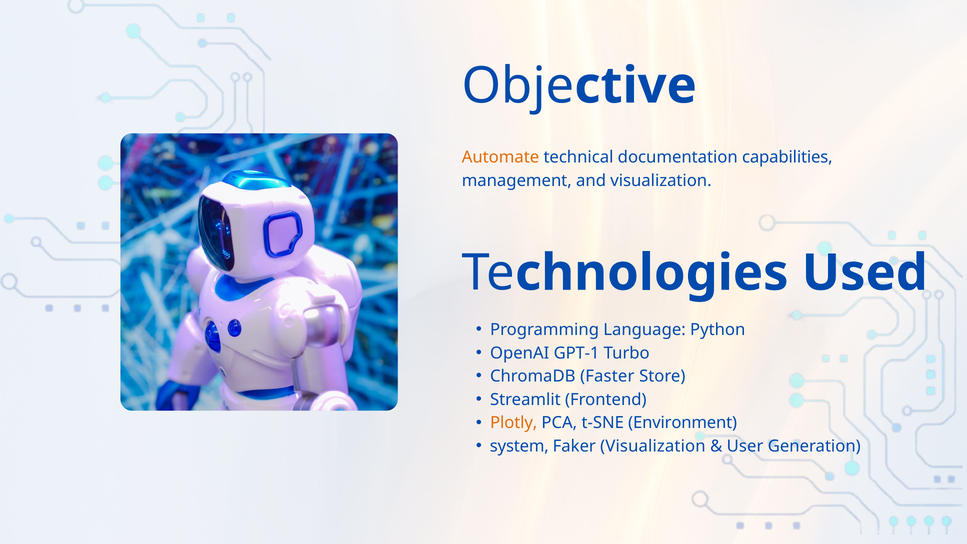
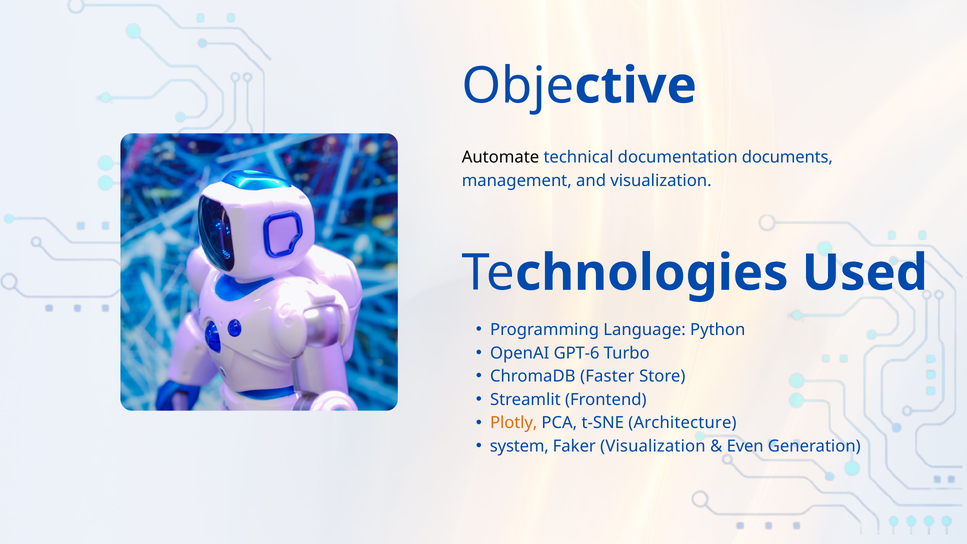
Automate colour: orange -> black
capabilities: capabilities -> documents
GPT-1: GPT-1 -> GPT-6
Environment: Environment -> Architecture
User: User -> Even
